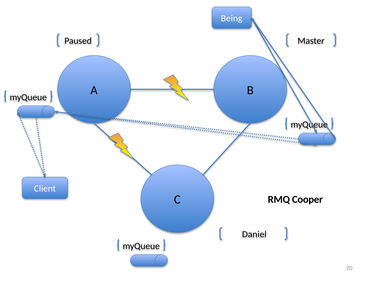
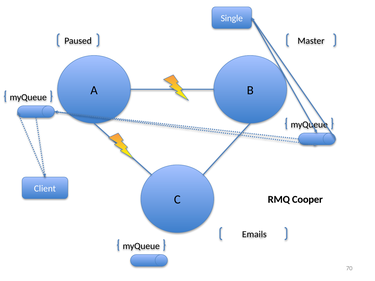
Being: Being -> Single
Daniel: Daniel -> Emails
